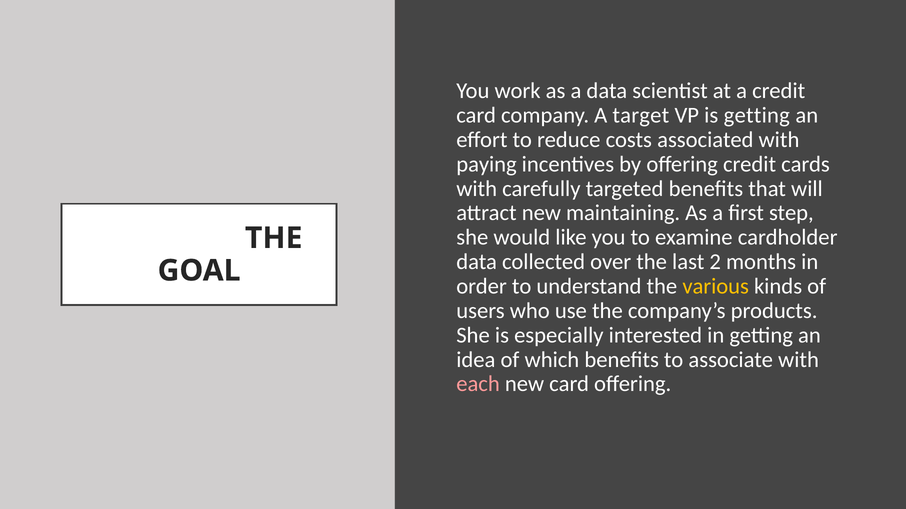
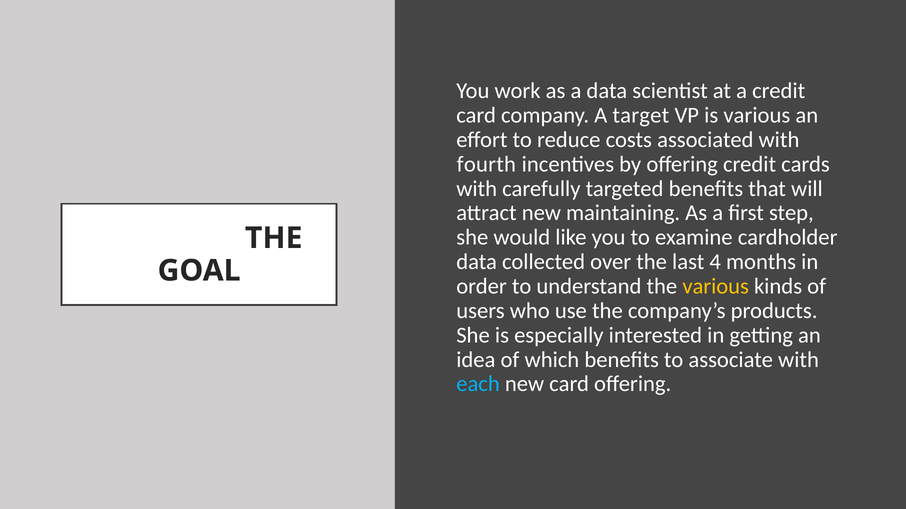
is getting: getting -> various
paying: paying -> fourth
2: 2 -> 4
each colour: pink -> light blue
